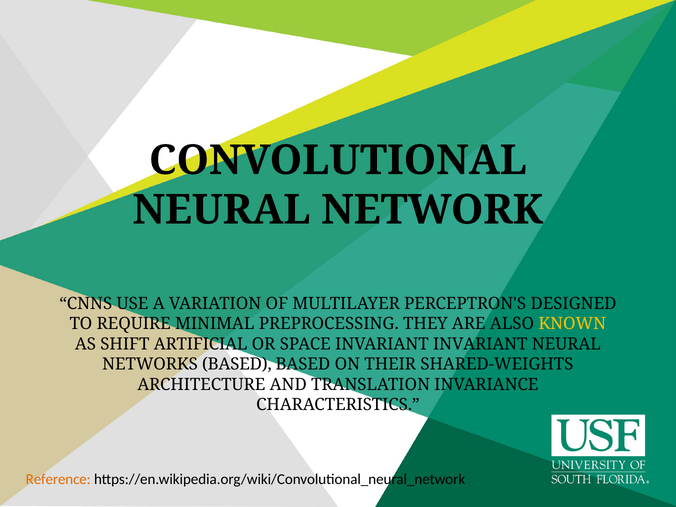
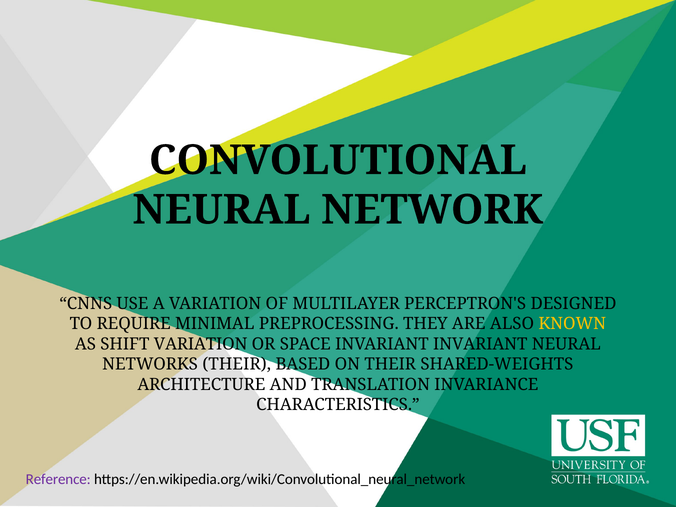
SHIFT ARTIFICIAL: ARTIFICIAL -> VARIATION
NETWORKS BASED: BASED -> THEIR
Reference colour: orange -> purple
